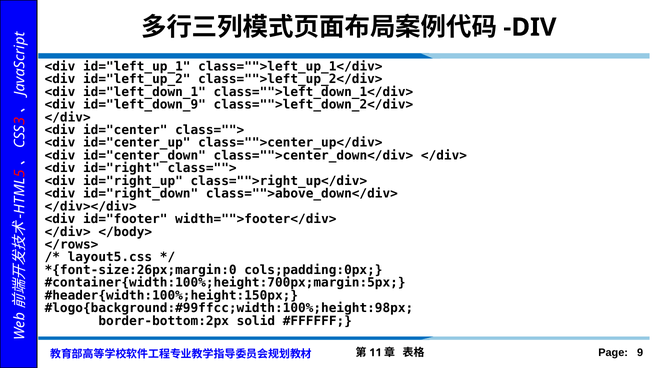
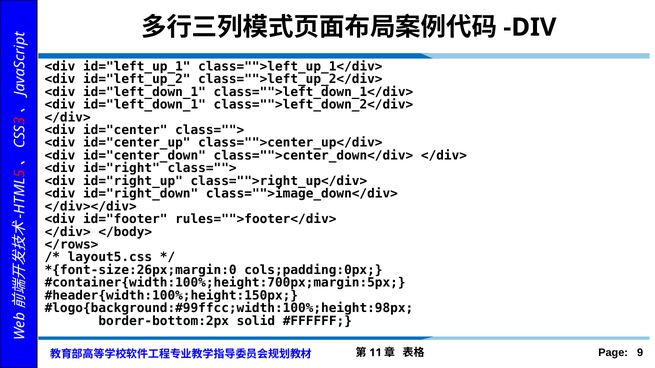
id="left_down_9 at (144, 105): id="left_down_9 -> id="left_down_1
class="">above_down</div>: class="">above_down</div> -> class="">image_down</div>
width="">footer</div>: width="">footer</div> -> rules="">footer</div>
